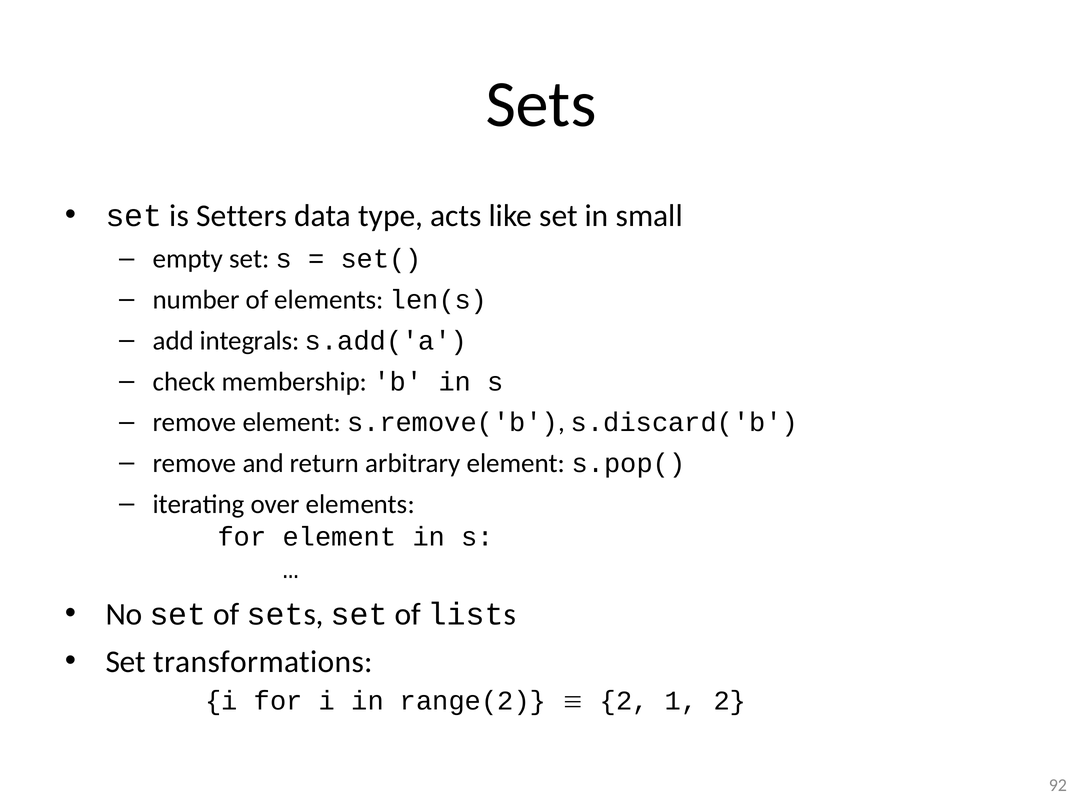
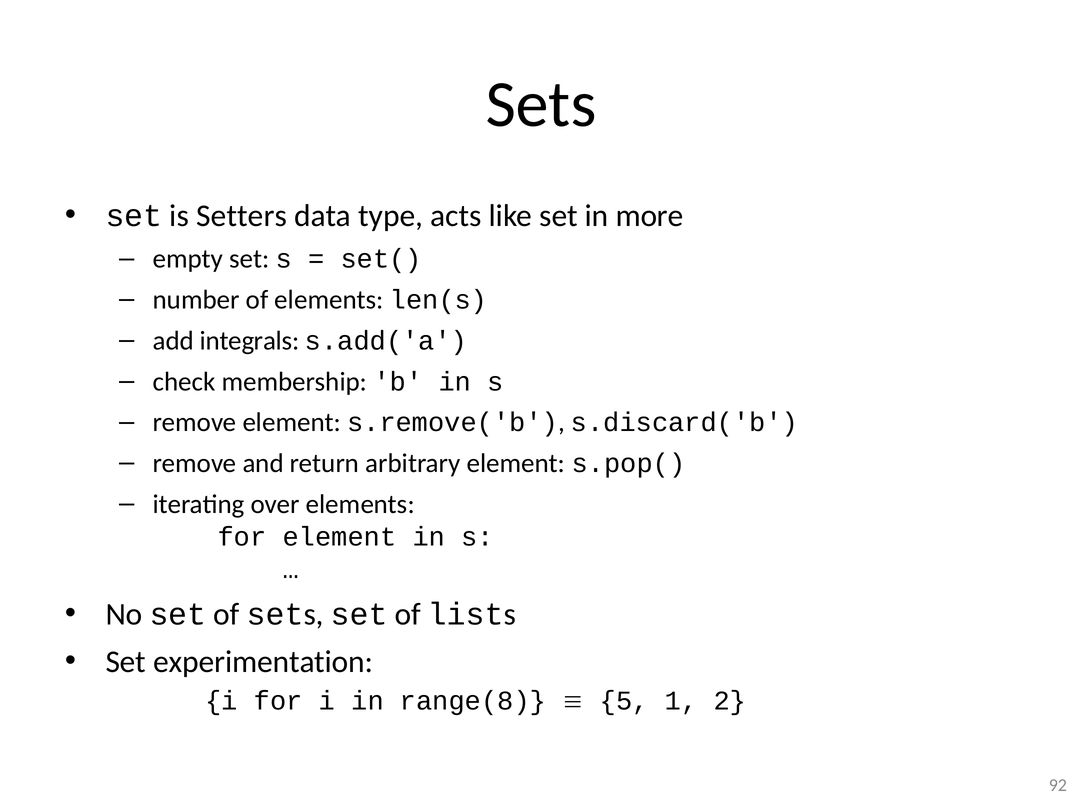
small: small -> more
transformations: transformations -> experimentation
range(2: range(2 -> range(8
2 at (624, 701): 2 -> 5
